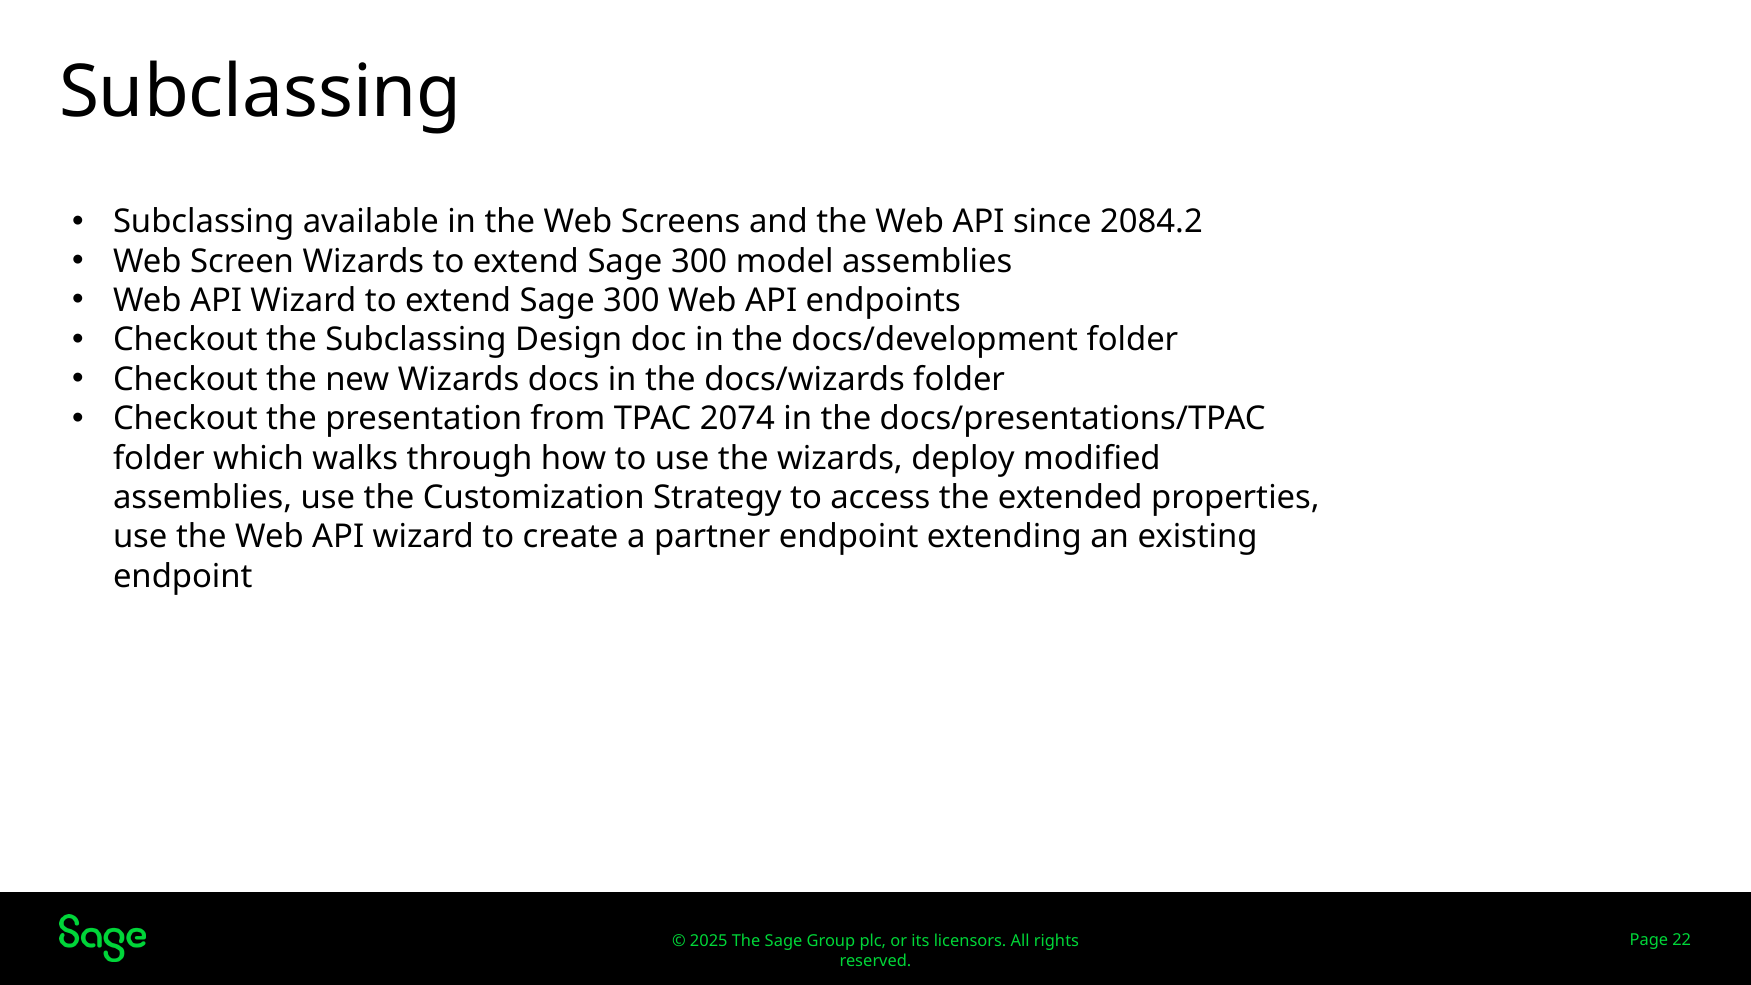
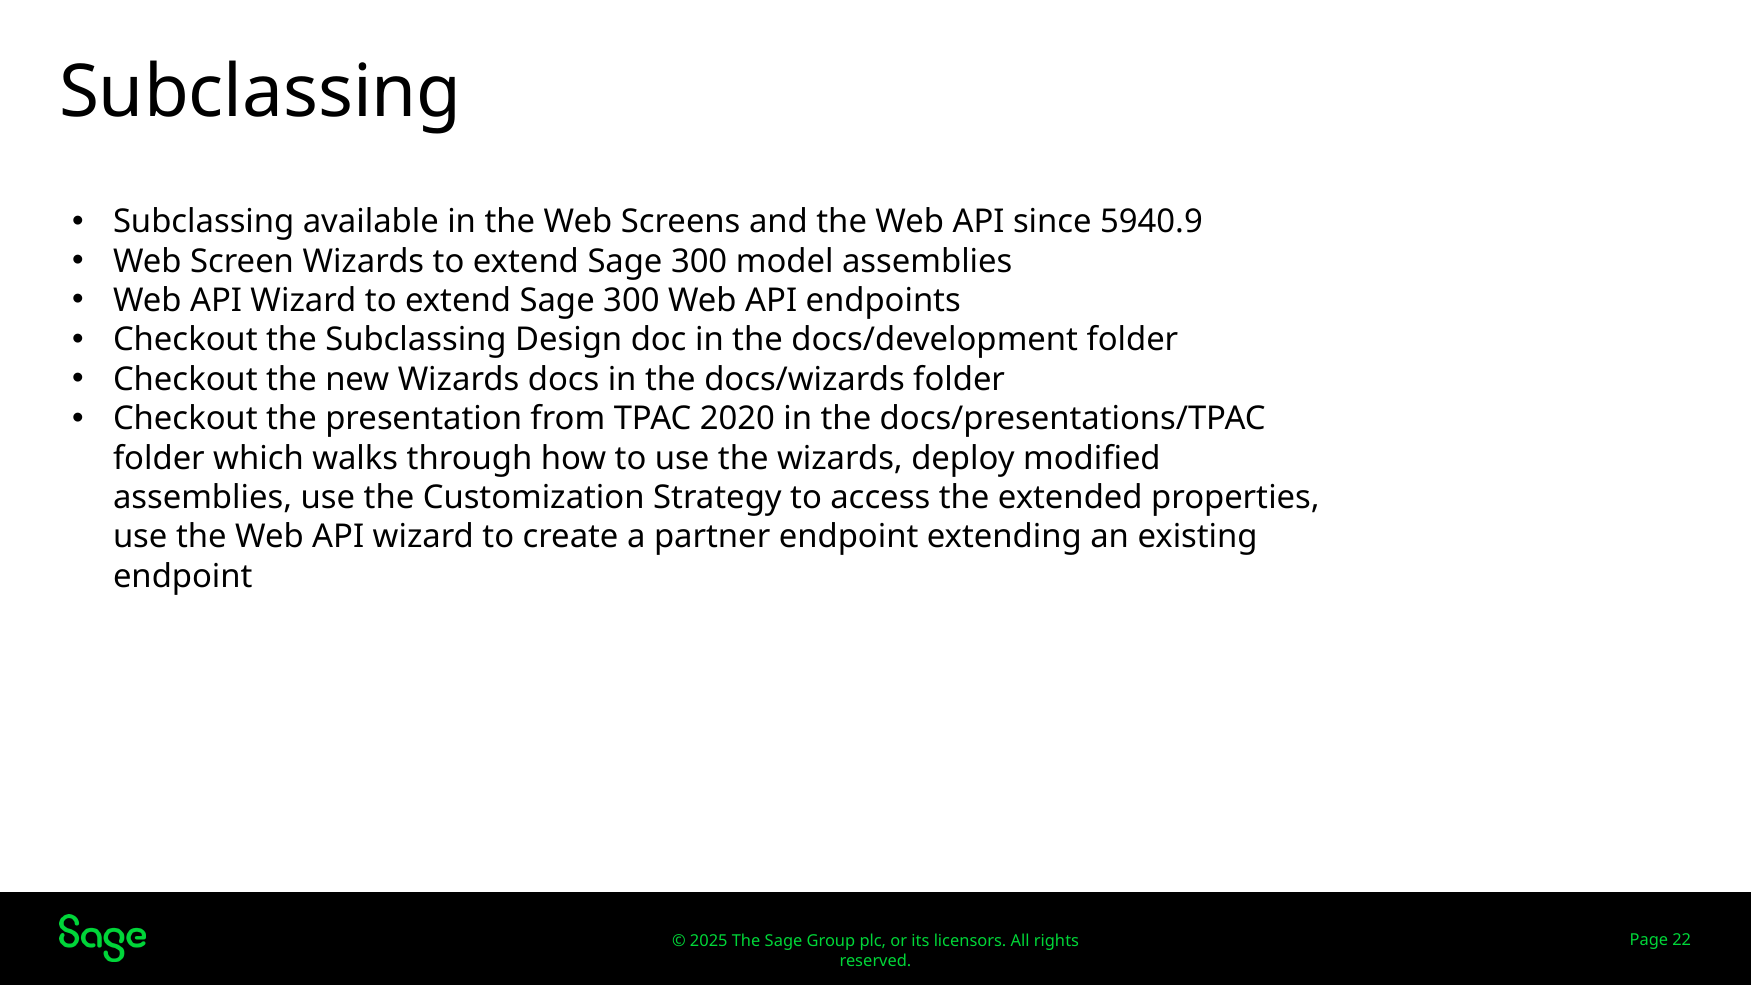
2084.2: 2084.2 -> 5940.9
2074: 2074 -> 2020
